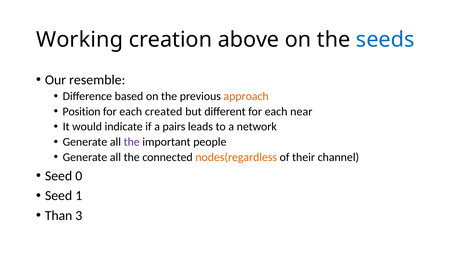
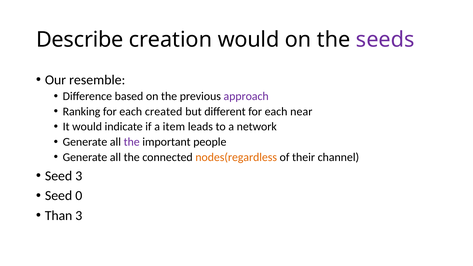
Working: Working -> Describe
creation above: above -> would
seeds colour: blue -> purple
approach colour: orange -> purple
Position: Position -> Ranking
pairs: pairs -> item
Seed 0: 0 -> 3
1: 1 -> 0
